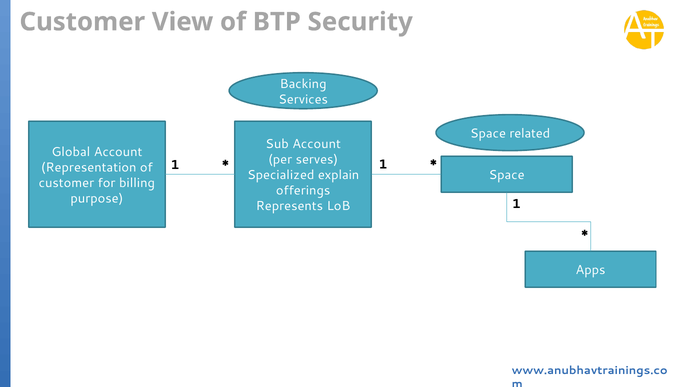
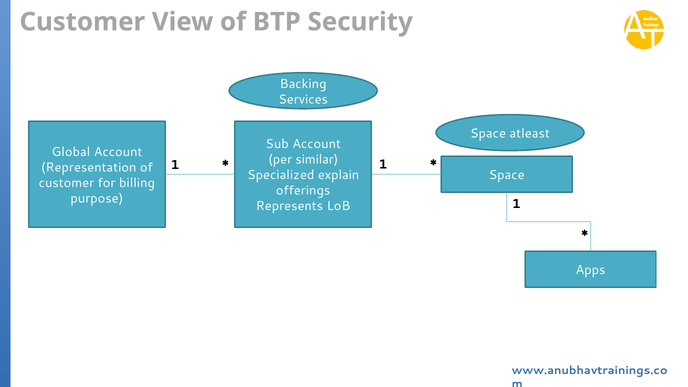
related: related -> atleast
serves: serves -> similar
